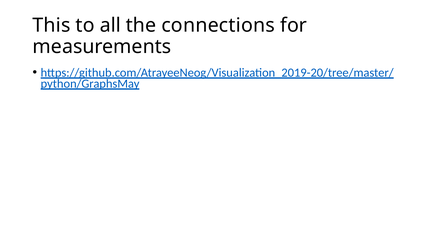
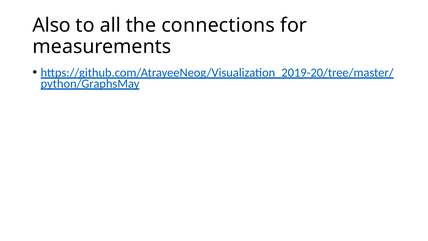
This: This -> Also
